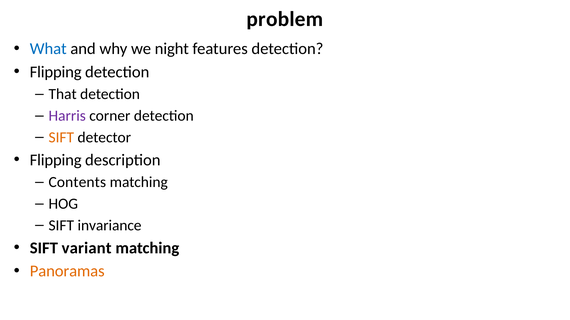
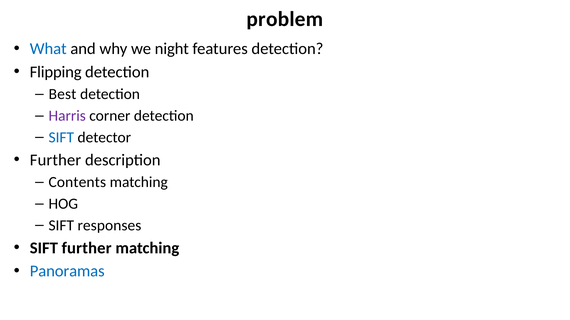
That: That -> Best
SIFT at (61, 138) colour: orange -> blue
Flipping at (56, 160): Flipping -> Further
invariance: invariance -> responses
SIFT variant: variant -> further
Panoramas colour: orange -> blue
